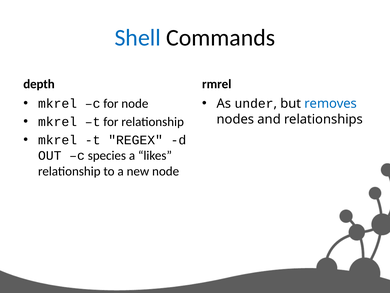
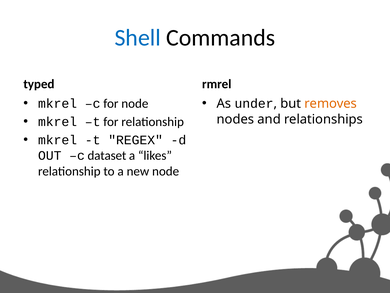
depth: depth -> typed
removes colour: blue -> orange
species: species -> dataset
